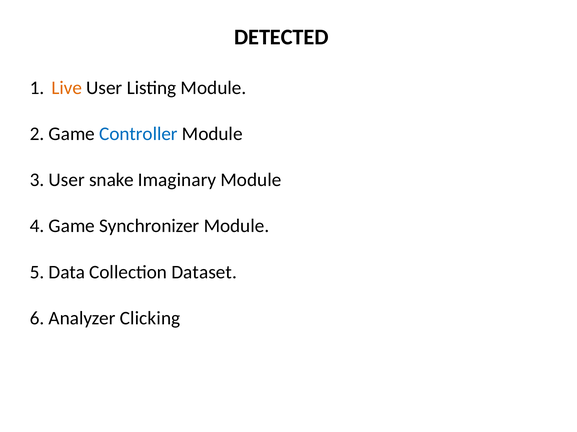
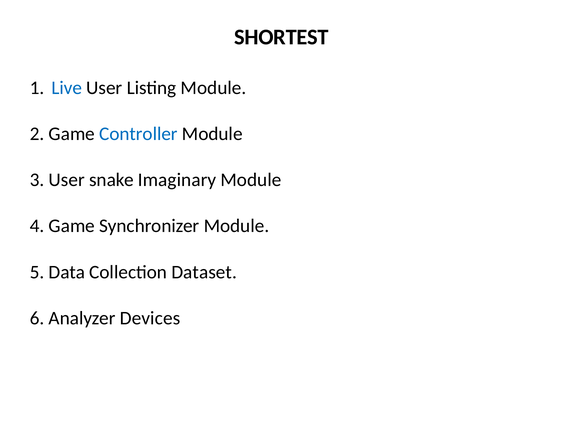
DETECTED: DETECTED -> SHORTEST
Live colour: orange -> blue
Clicking: Clicking -> Devices
